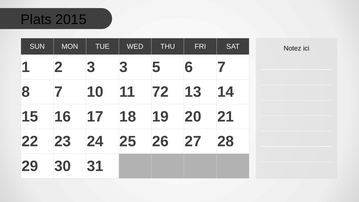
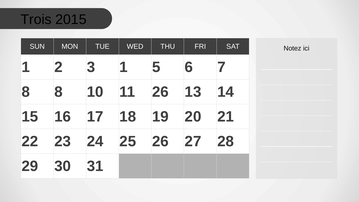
Plats: Plats -> Trois
3 3: 3 -> 1
8 7: 7 -> 8
11 72: 72 -> 26
